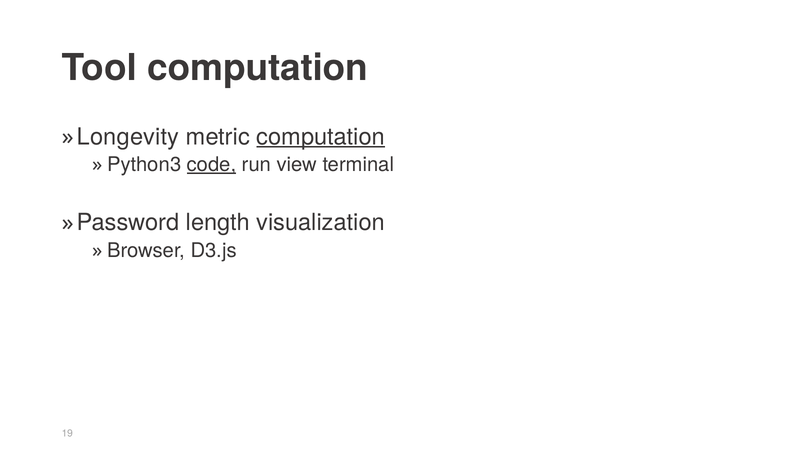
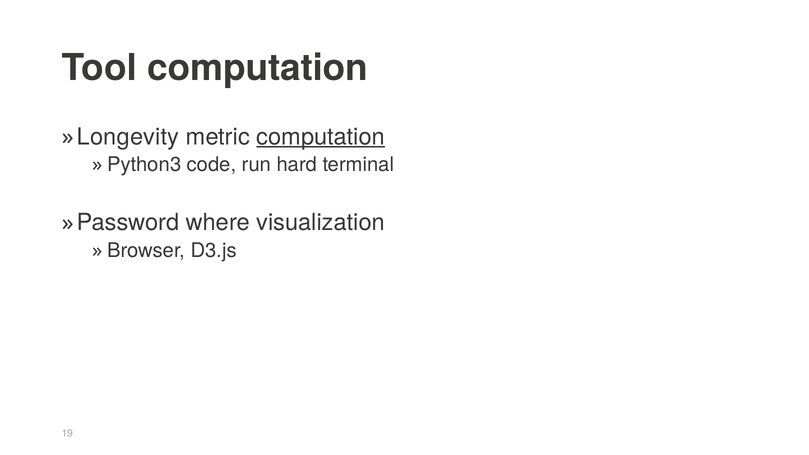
code underline: present -> none
view: view -> hard
length: length -> where
